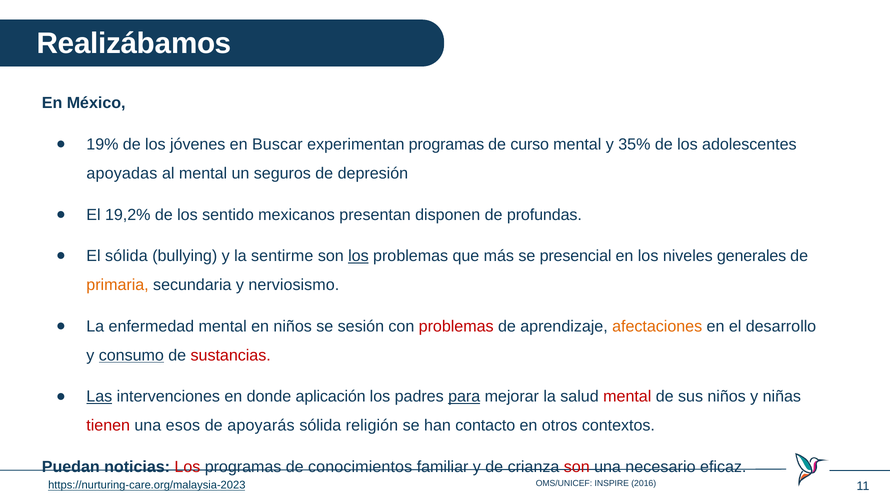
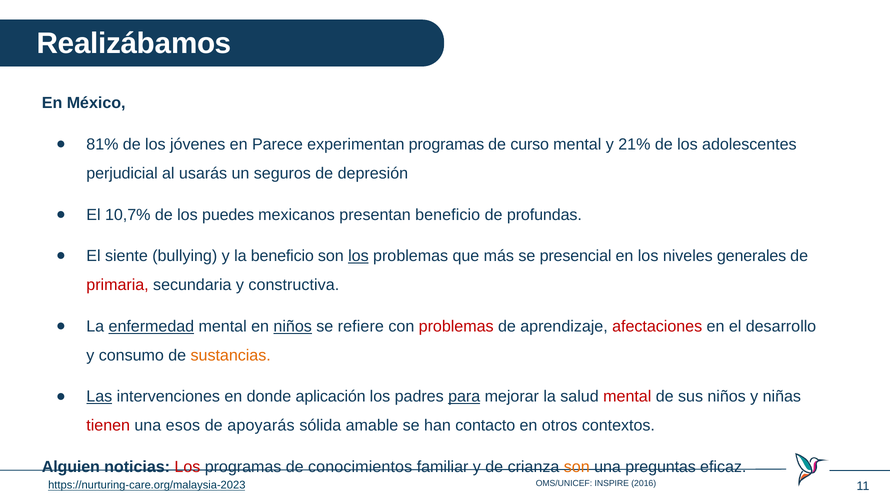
19%: 19% -> 81%
Buscar: Buscar -> Parece
35%: 35% -> 21%
apoyadas: apoyadas -> perjudicial
al mental: mental -> usarás
19,2%: 19,2% -> 10,7%
sentido: sentido -> puedes
presentan disponen: disponen -> beneficio
El sólida: sólida -> siente
la sentirme: sentirme -> beneficio
primaria colour: orange -> red
nerviosismo: nerviosismo -> constructiva
enfermedad underline: none -> present
niños at (293, 326) underline: none -> present
sesión: sesión -> refiere
afectaciones colour: orange -> red
consumo underline: present -> none
sustancias colour: red -> orange
religión: religión -> amable
Puedan: Puedan -> Alguien
son at (577, 467) colour: red -> orange
necesario: necesario -> preguntas
